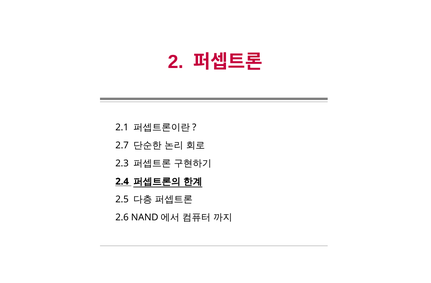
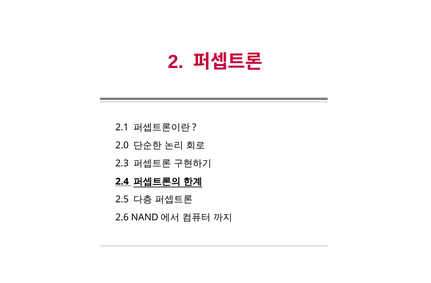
2.7: 2.7 -> 2.0
